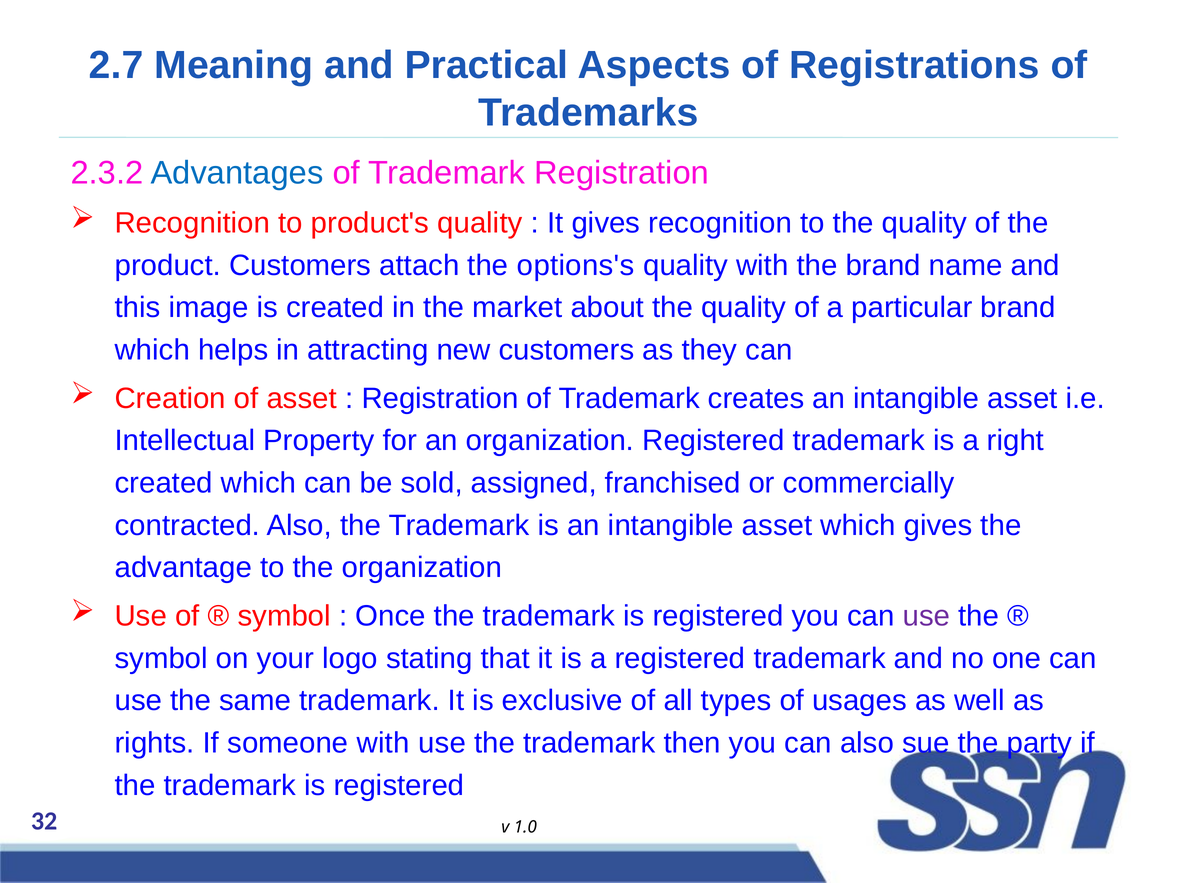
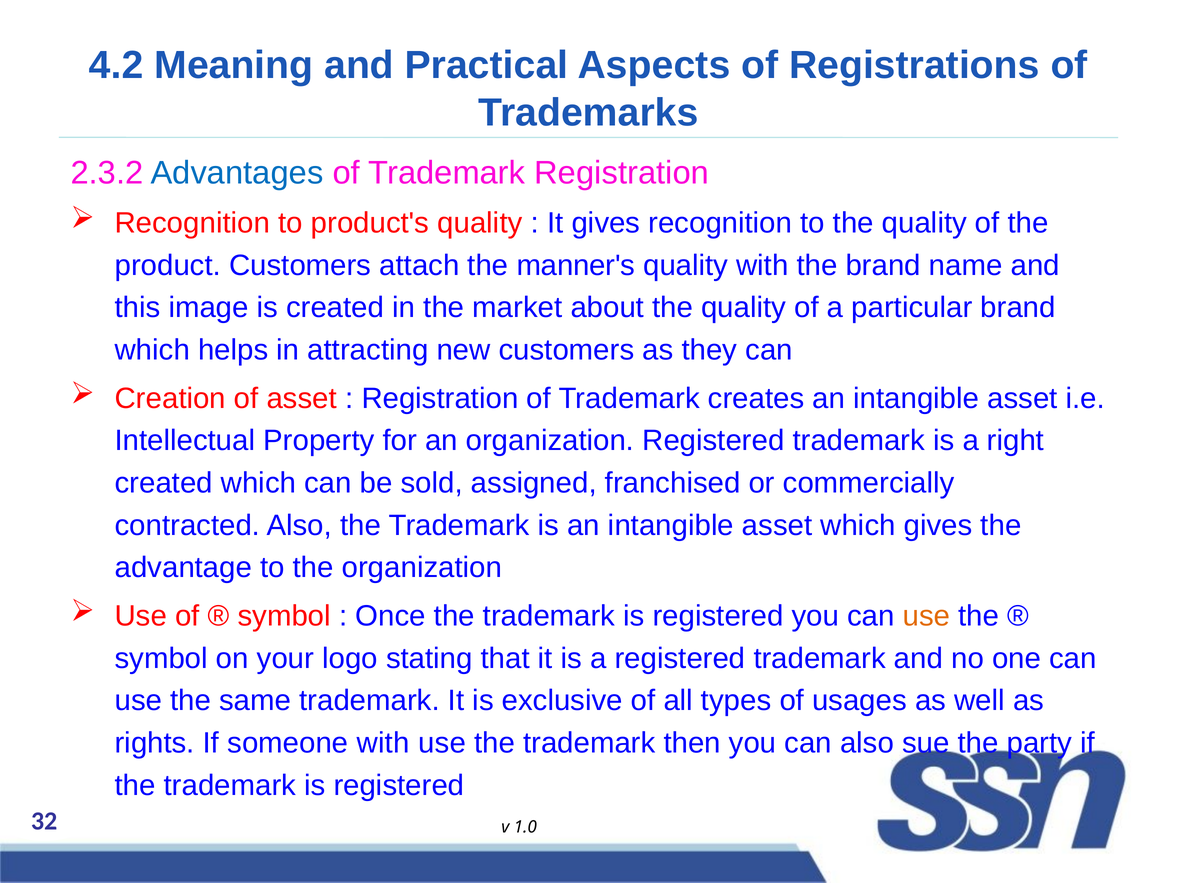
2.7: 2.7 -> 4.2
options's: options's -> manner's
use at (926, 616) colour: purple -> orange
